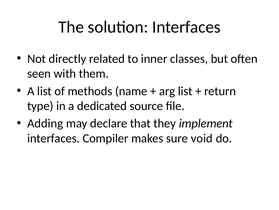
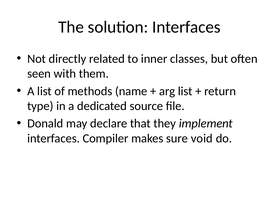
Adding: Adding -> Donald
